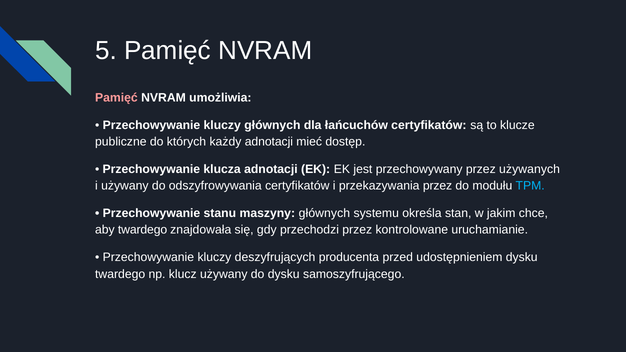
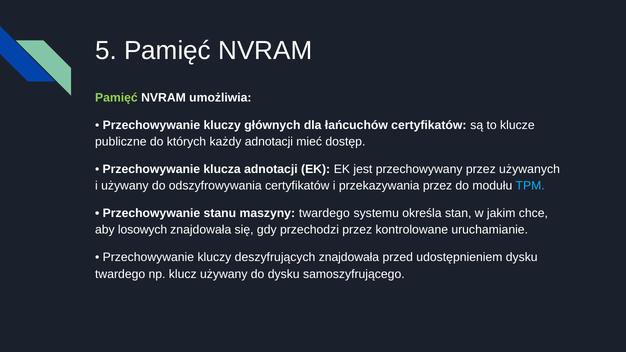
Pamięć at (116, 98) colour: pink -> light green
maszyny głównych: głównych -> twardego
aby twardego: twardego -> losowych
deszyfrujących producenta: producenta -> znajdowała
